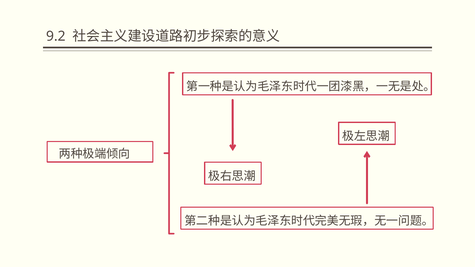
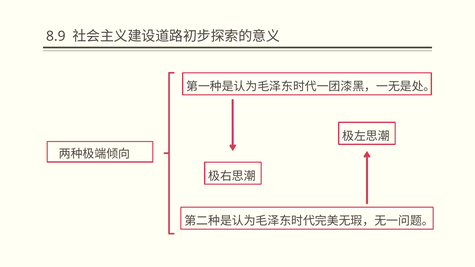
9.2: 9.2 -> 8.9
